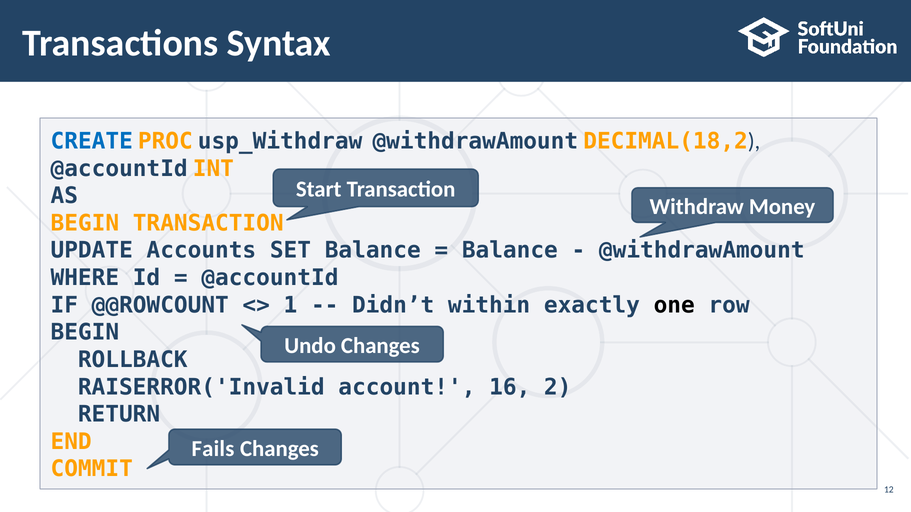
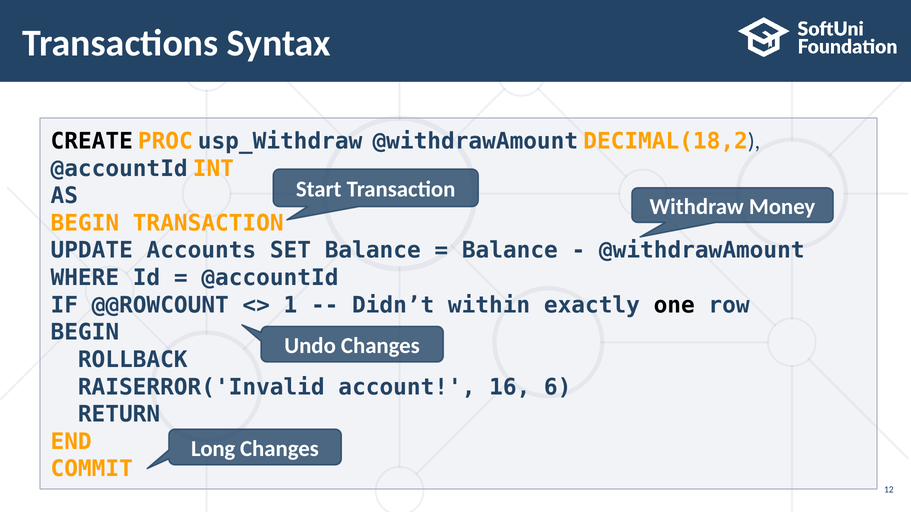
CREATE colour: blue -> black
2: 2 -> 6
Fails: Fails -> Long
